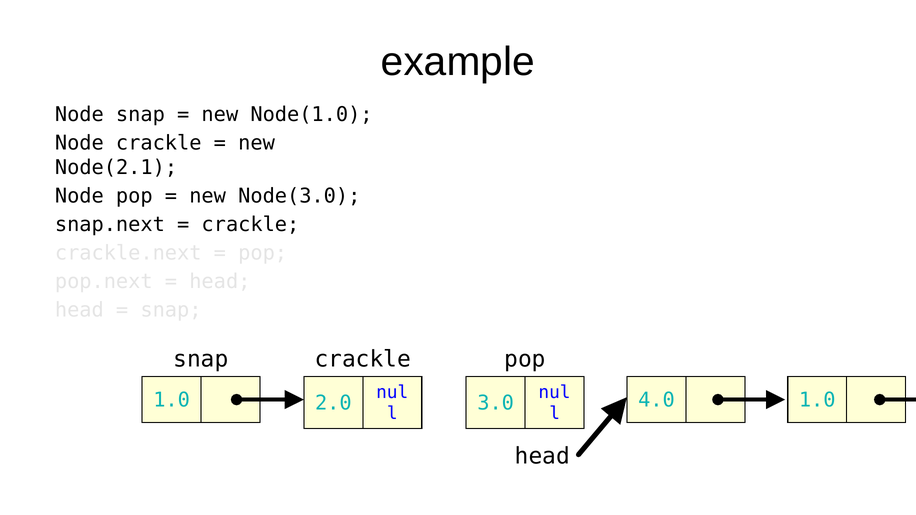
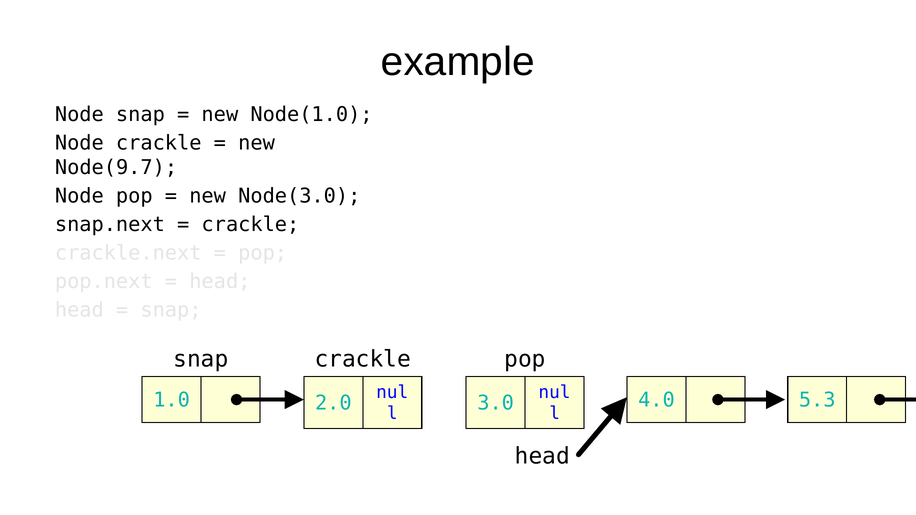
Node(2.1: Node(2.1 -> Node(9.7
4.0 1.0: 1.0 -> 5.3
